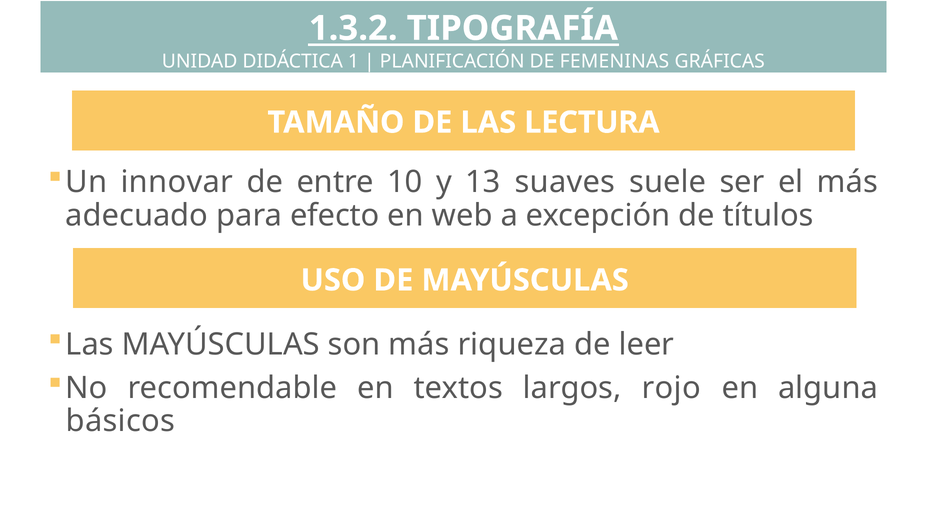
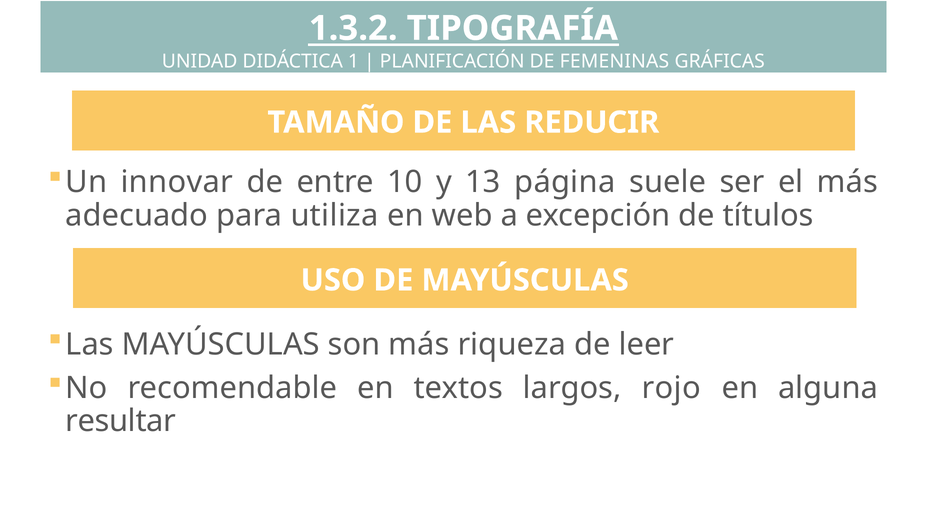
LECTURA: LECTURA -> REDUCIR
suaves: suaves -> página
efecto: efecto -> utiliza
básicos: básicos -> resultar
